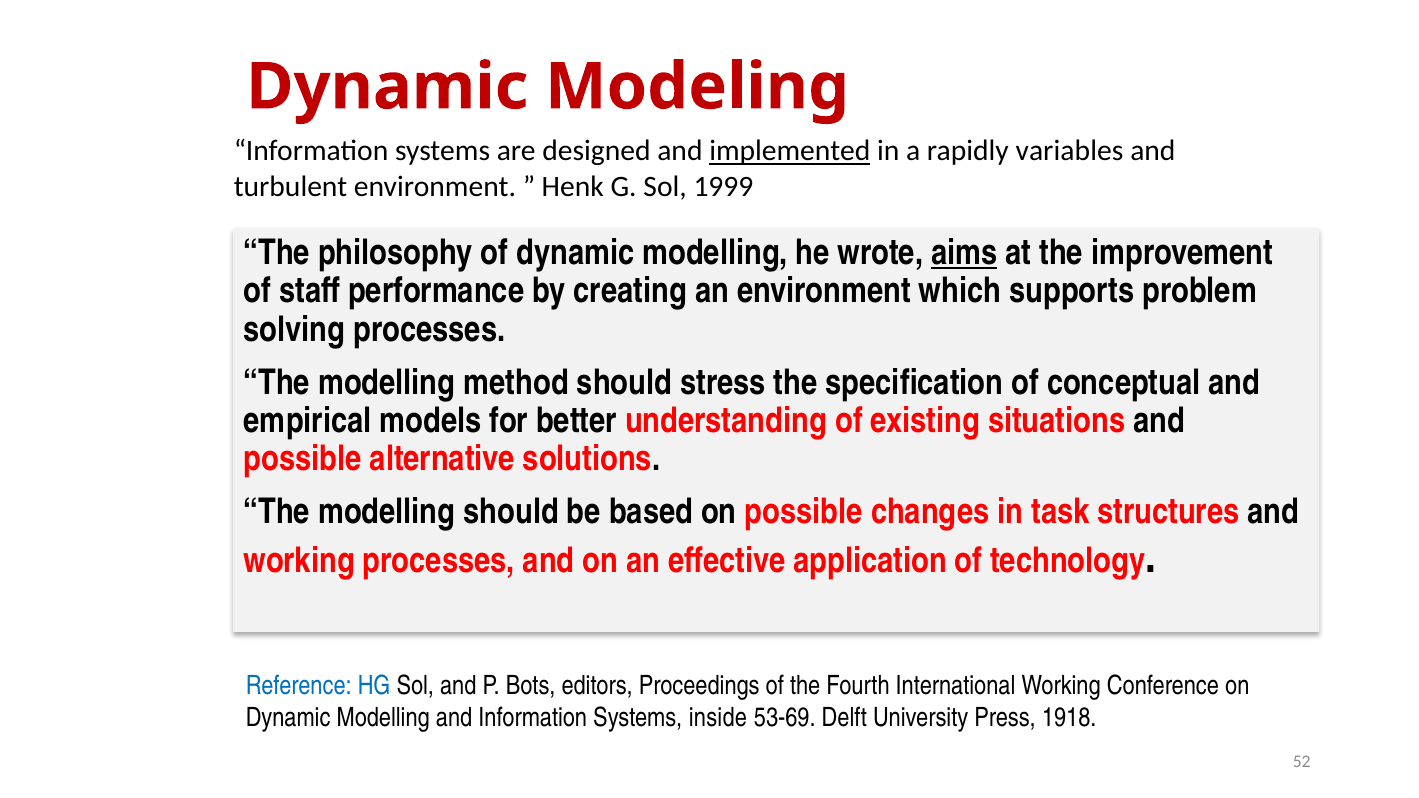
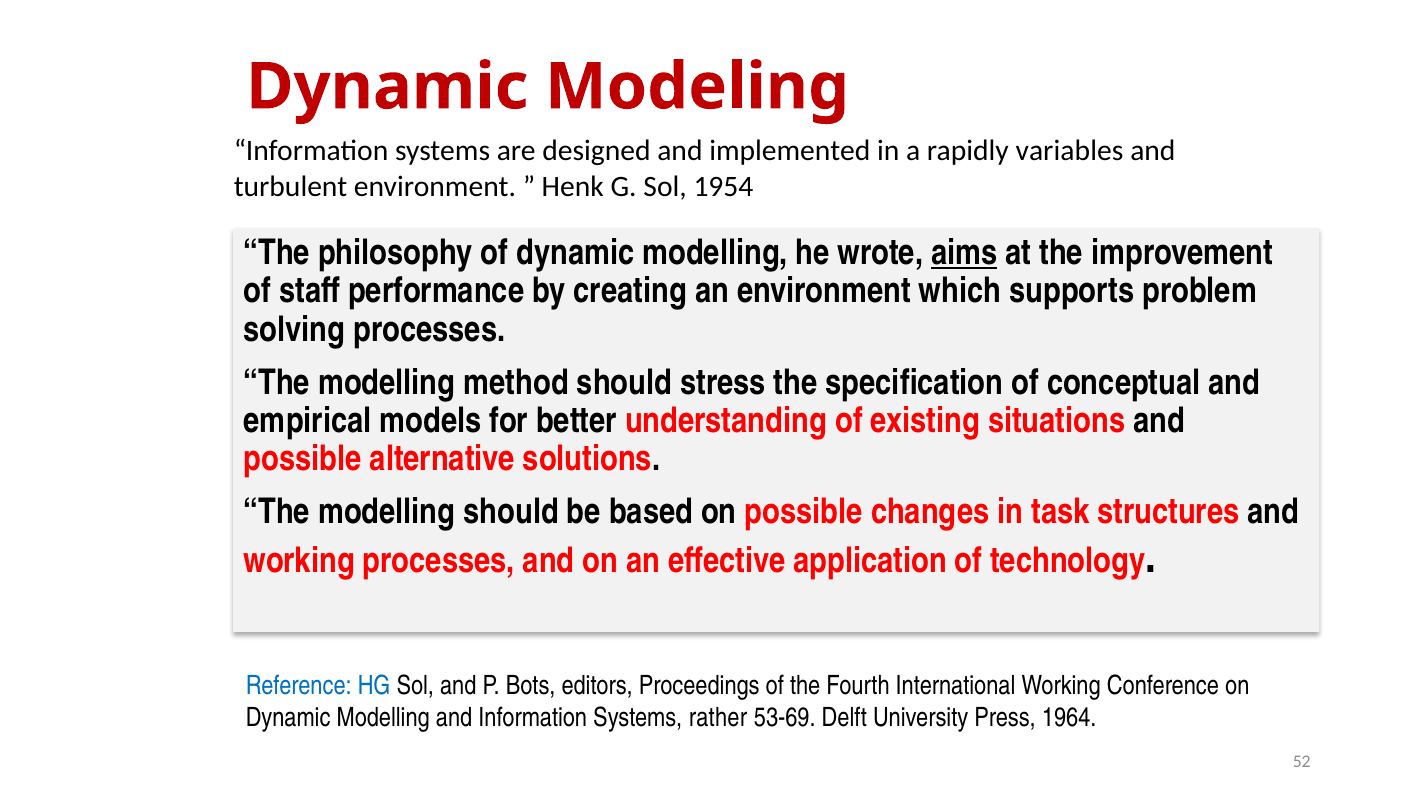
implemented underline: present -> none
1999: 1999 -> 1954
inside: inside -> rather
1918: 1918 -> 1964
